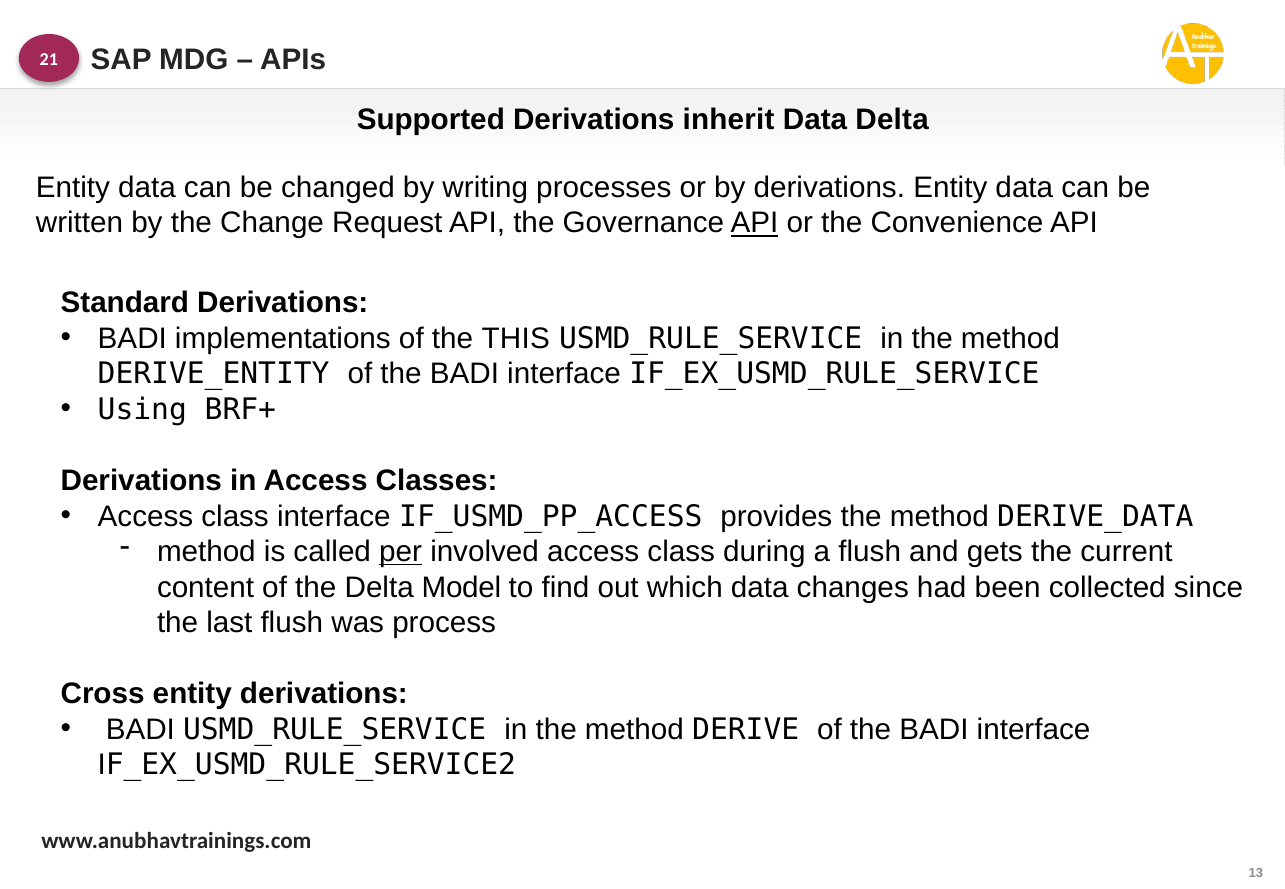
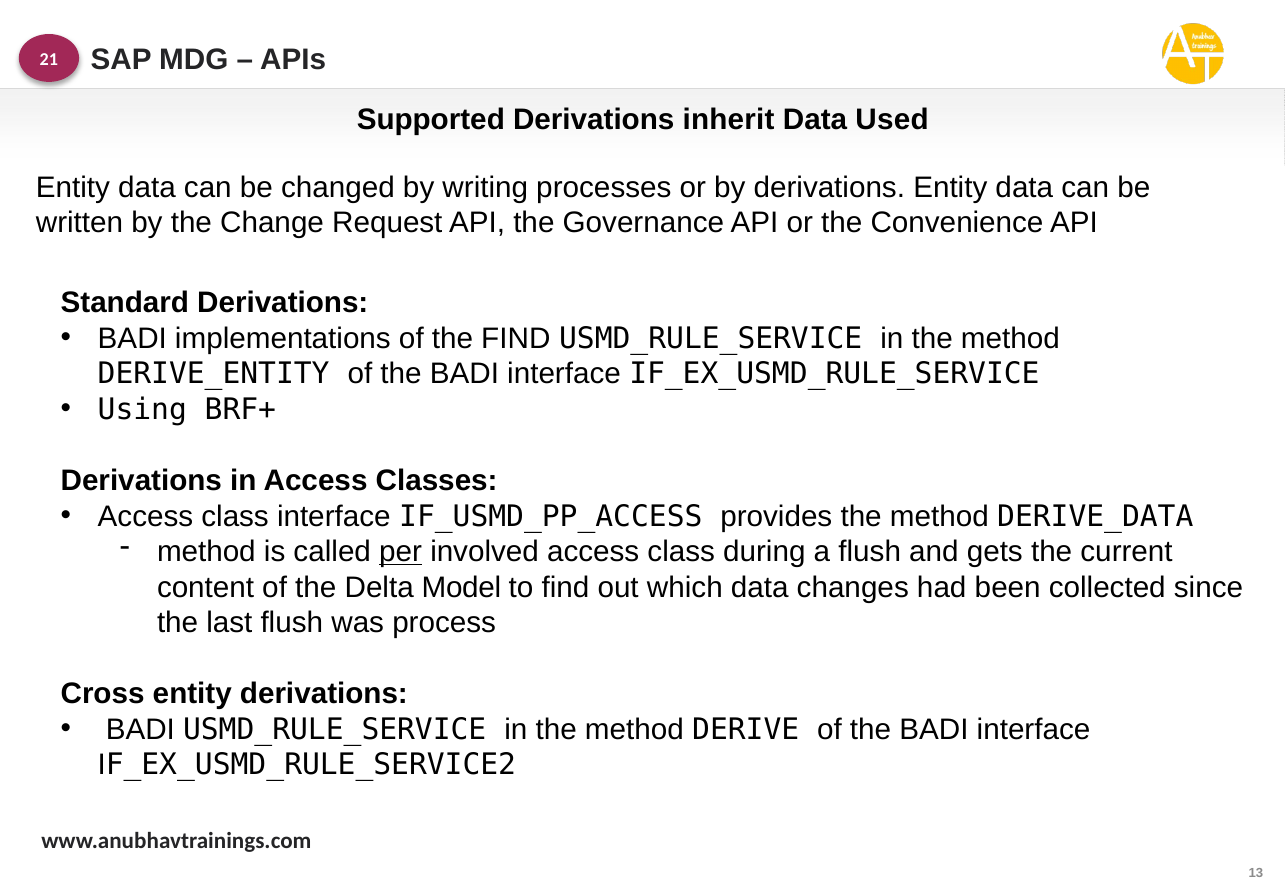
Data Delta: Delta -> Used
API at (754, 223) underline: present -> none
the THIS: THIS -> FIND
